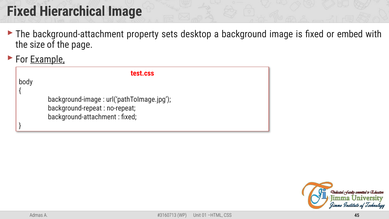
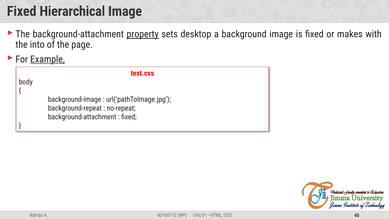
property underline: none -> present
embed: embed -> makes
size: size -> into
